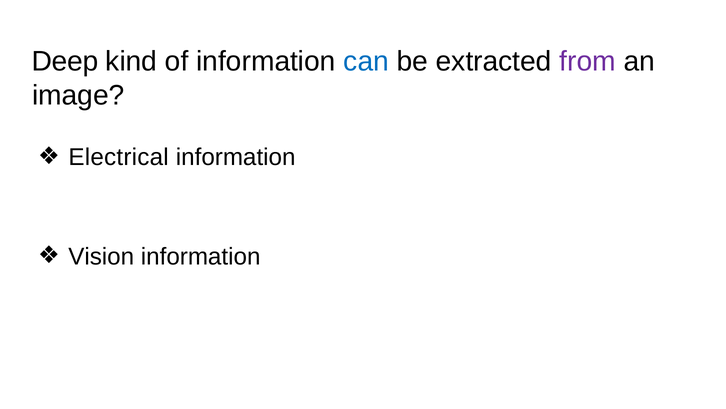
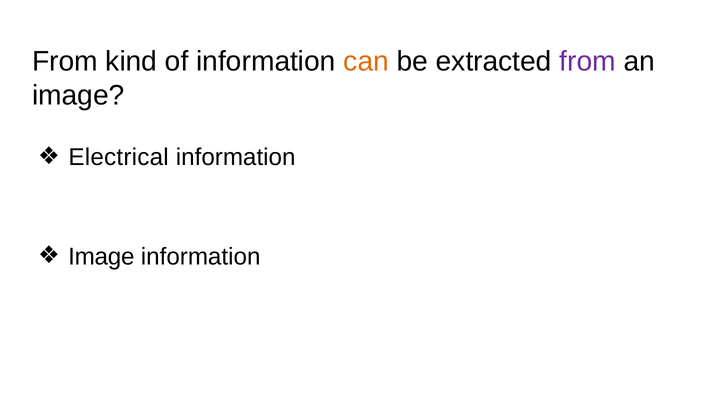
Deep at (65, 62): Deep -> From
can colour: blue -> orange
Vision at (101, 256): Vision -> Image
